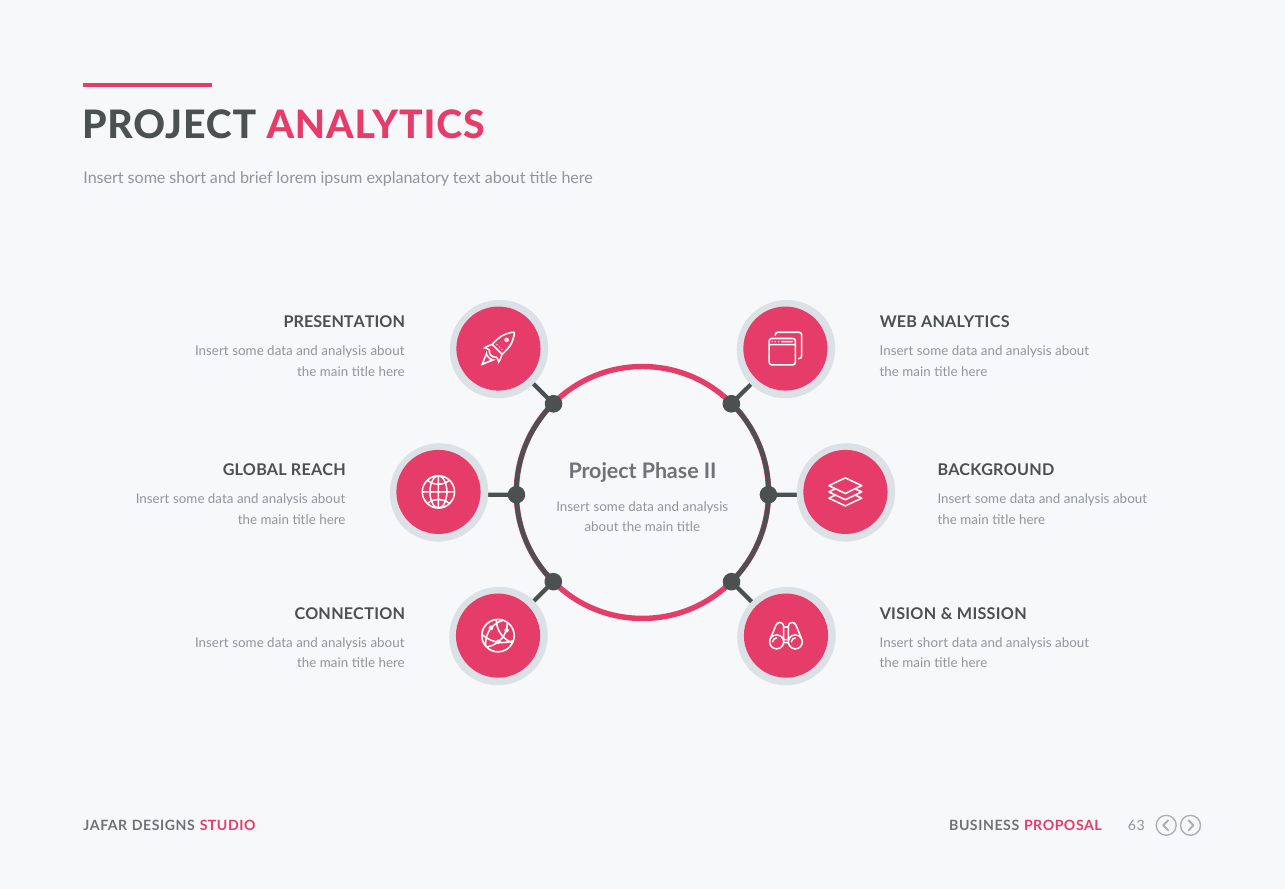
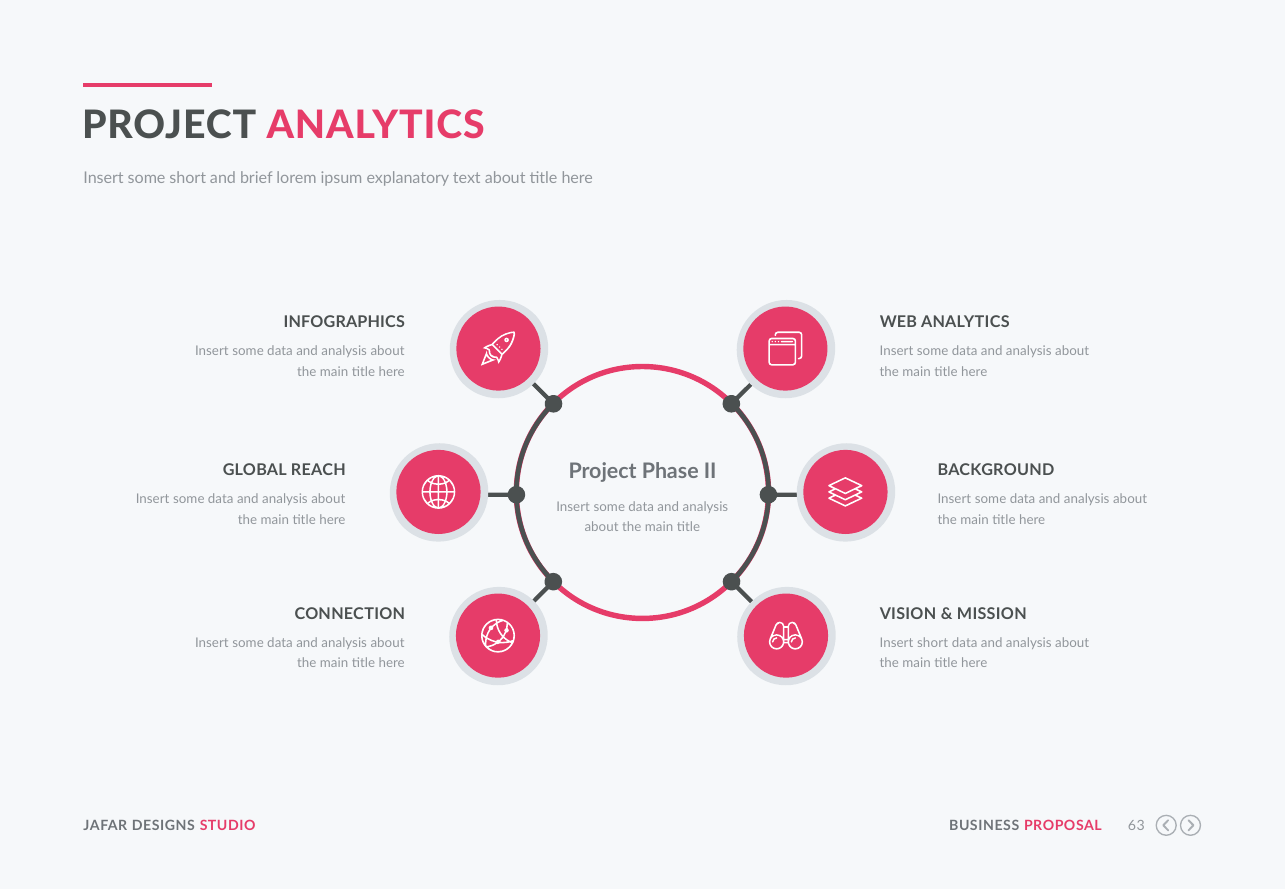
PRESENTATION: PRESENTATION -> INFOGRAPHICS
